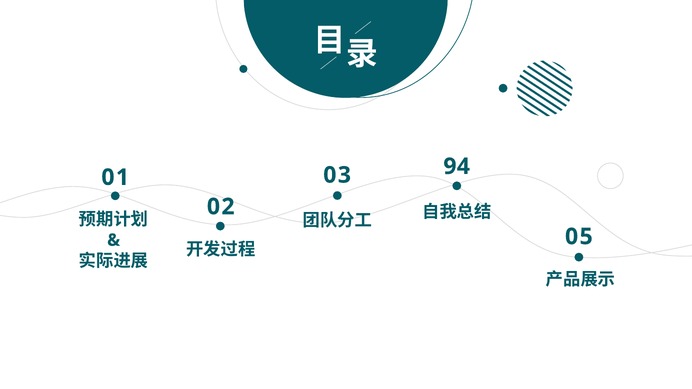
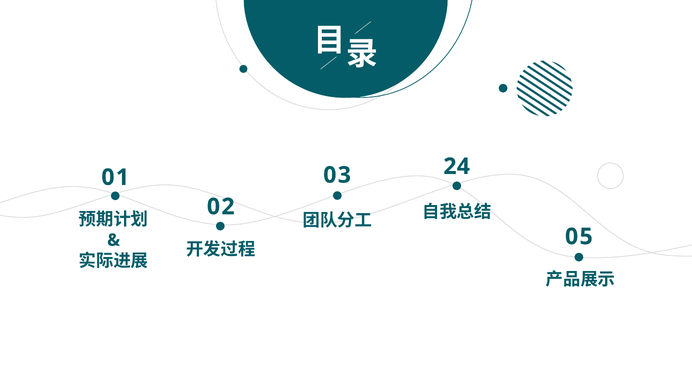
94: 94 -> 24
